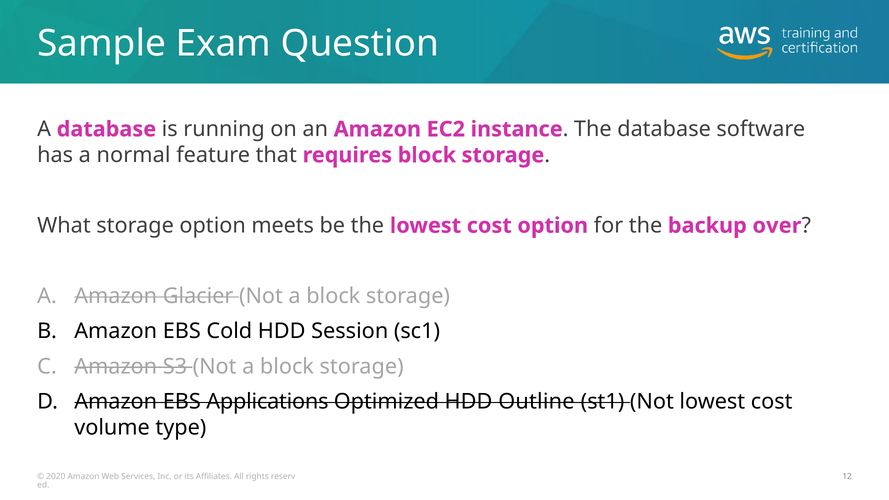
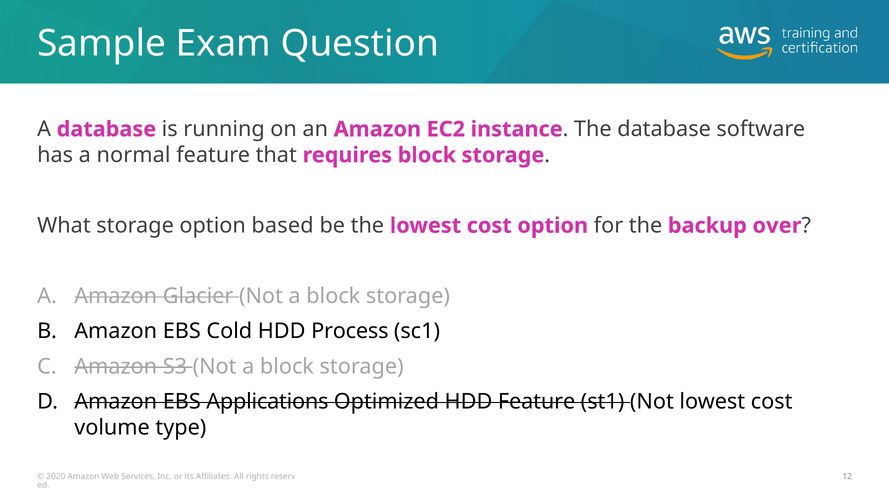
meets: meets -> based
Session: Session -> Process
HDD Outline: Outline -> Feature
